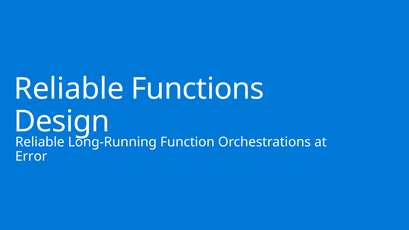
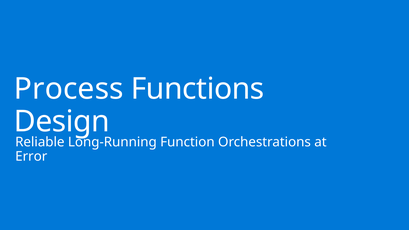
Reliable at (69, 89): Reliable -> Process
